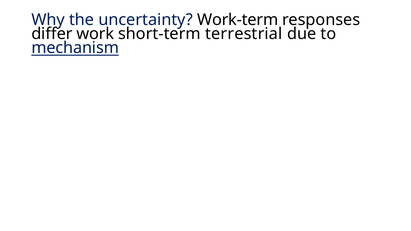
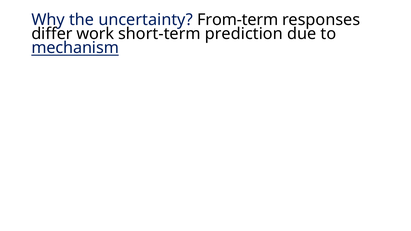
Work-term: Work-term -> From-term
terrestrial: terrestrial -> prediction
